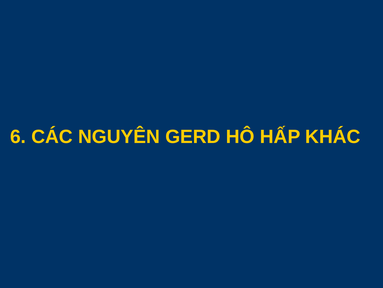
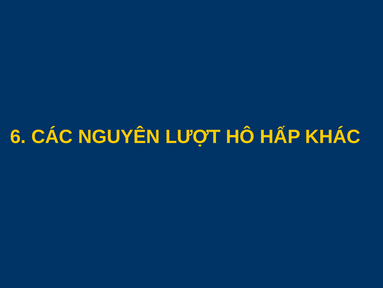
GERD: GERD -> LƯỢT
